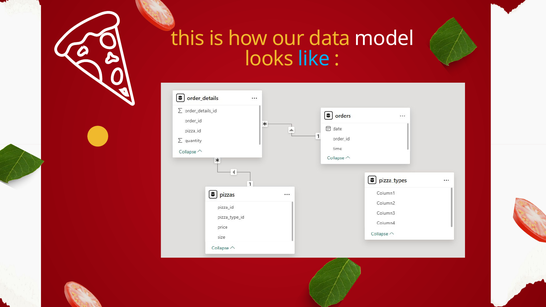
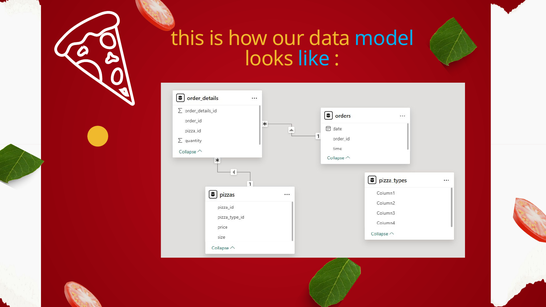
model colour: white -> light blue
